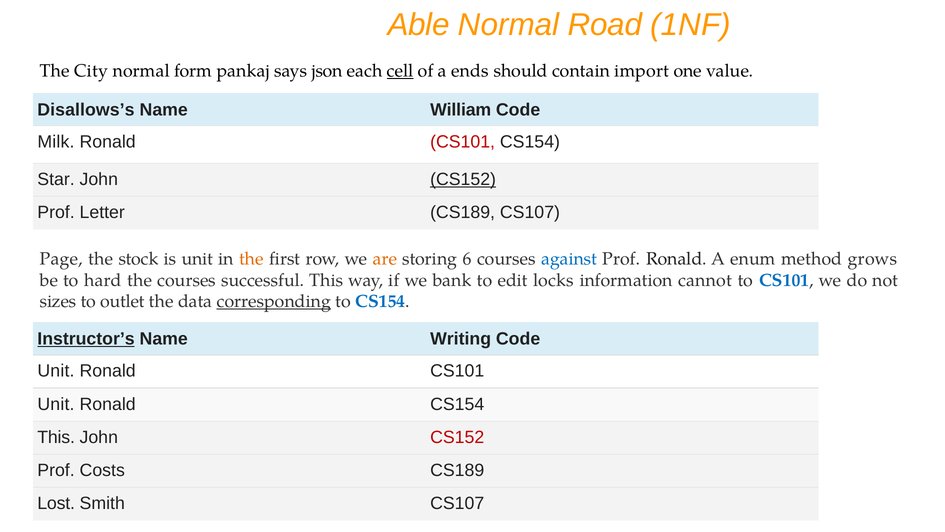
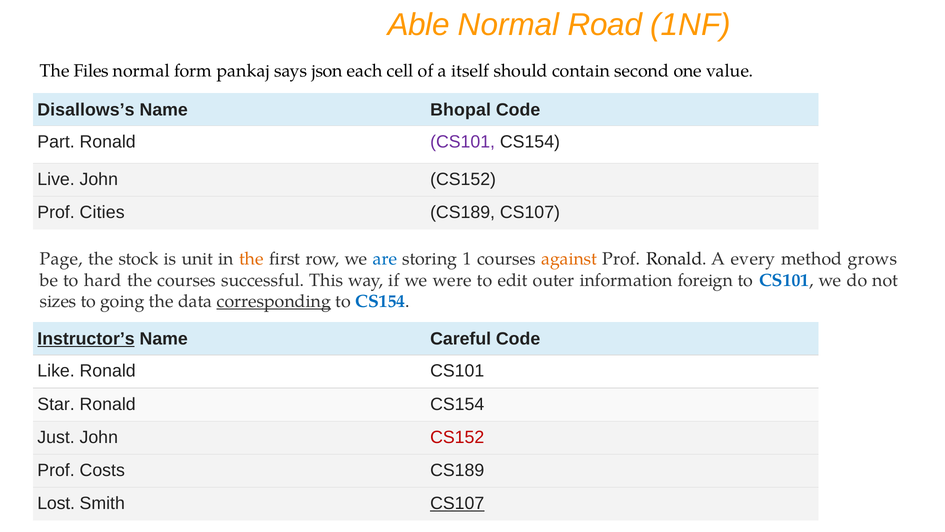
City: City -> Files
cell underline: present -> none
ends: ends -> itself
import: import -> second
William: William -> Bhopal
Milk: Milk -> Part
CS101 at (463, 142) colour: red -> purple
Star: Star -> Live
CS152 at (463, 179) underline: present -> none
Letter: Letter -> Cities
are colour: orange -> blue
6: 6 -> 1
against colour: blue -> orange
enum: enum -> every
bank: bank -> were
locks: locks -> outer
cannot: cannot -> foreign
outlet: outlet -> going
Writing: Writing -> Careful
Unit at (56, 371): Unit -> Like
Unit at (56, 404): Unit -> Star
This at (56, 437): This -> Just
CS107 at (457, 503) underline: none -> present
